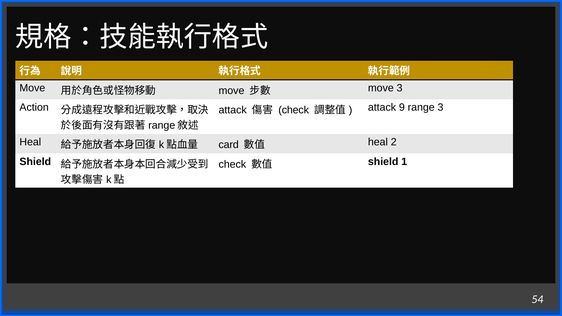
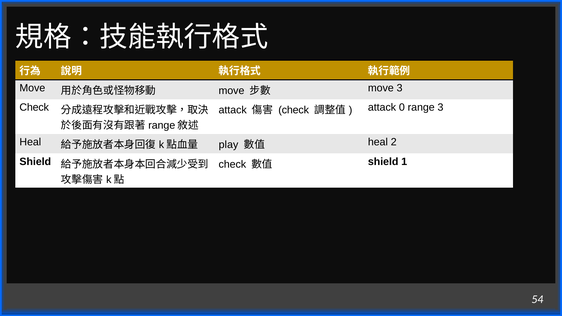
Action at (34, 107): Action -> Check
9: 9 -> 0
card: card -> play
